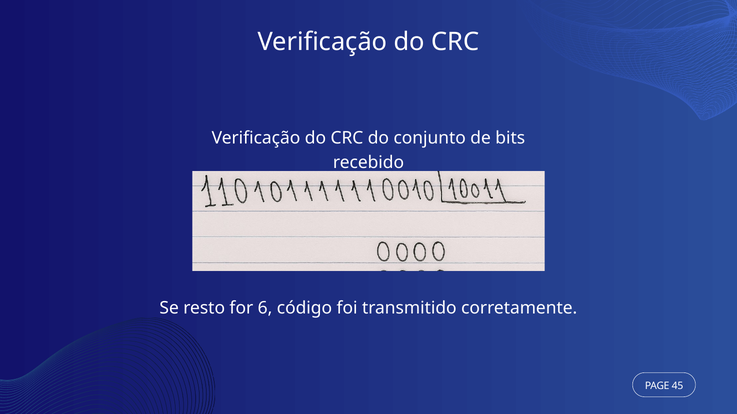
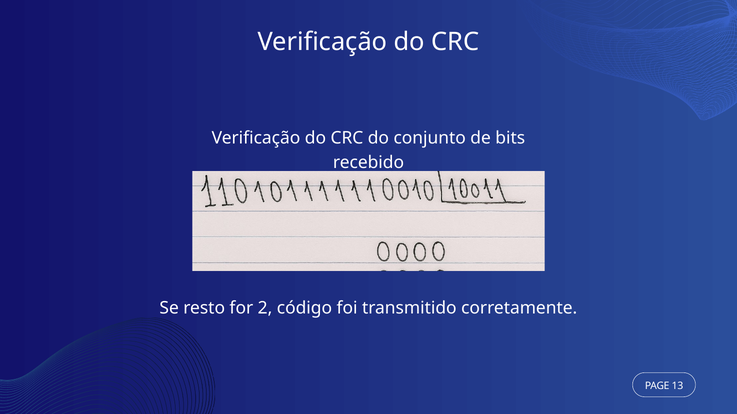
6: 6 -> 2
45: 45 -> 13
